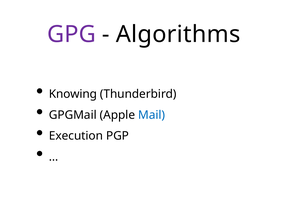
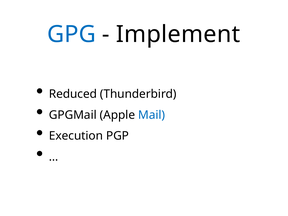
GPG colour: purple -> blue
Algorithms: Algorithms -> Implement
Knowing: Knowing -> Reduced
